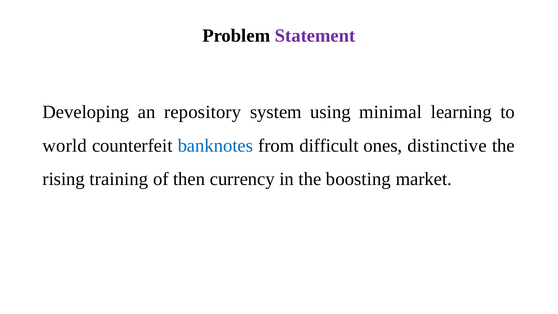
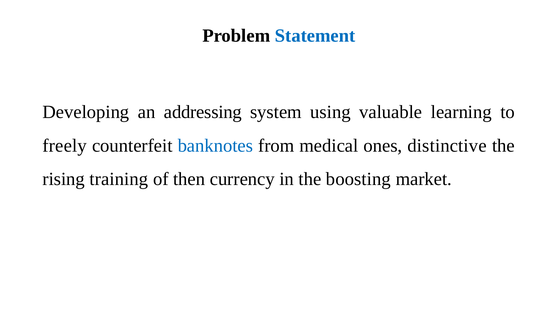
Statement colour: purple -> blue
repository: repository -> addressing
minimal: minimal -> valuable
world: world -> freely
difficult: difficult -> medical
